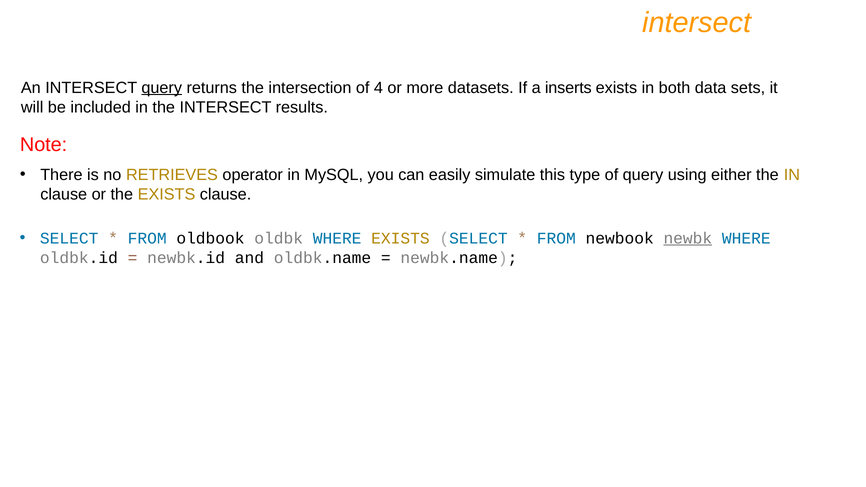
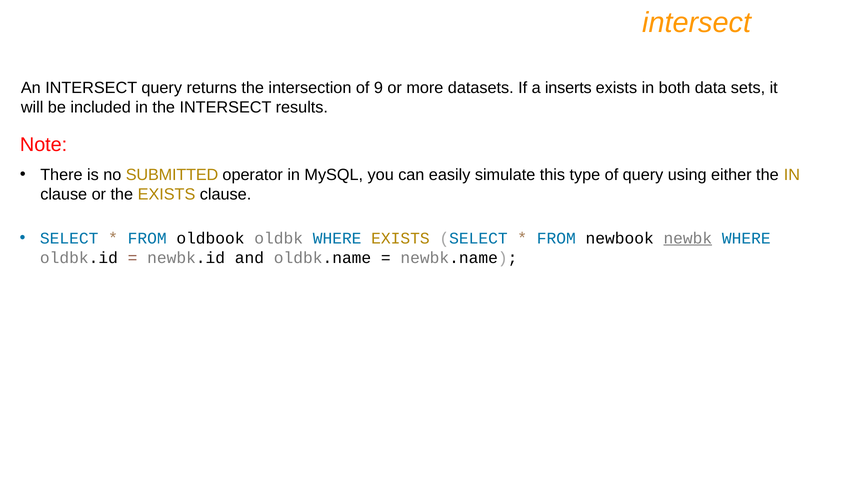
query at (162, 88) underline: present -> none
4: 4 -> 9
RETRIEVES: RETRIEVES -> SUBMITTED
